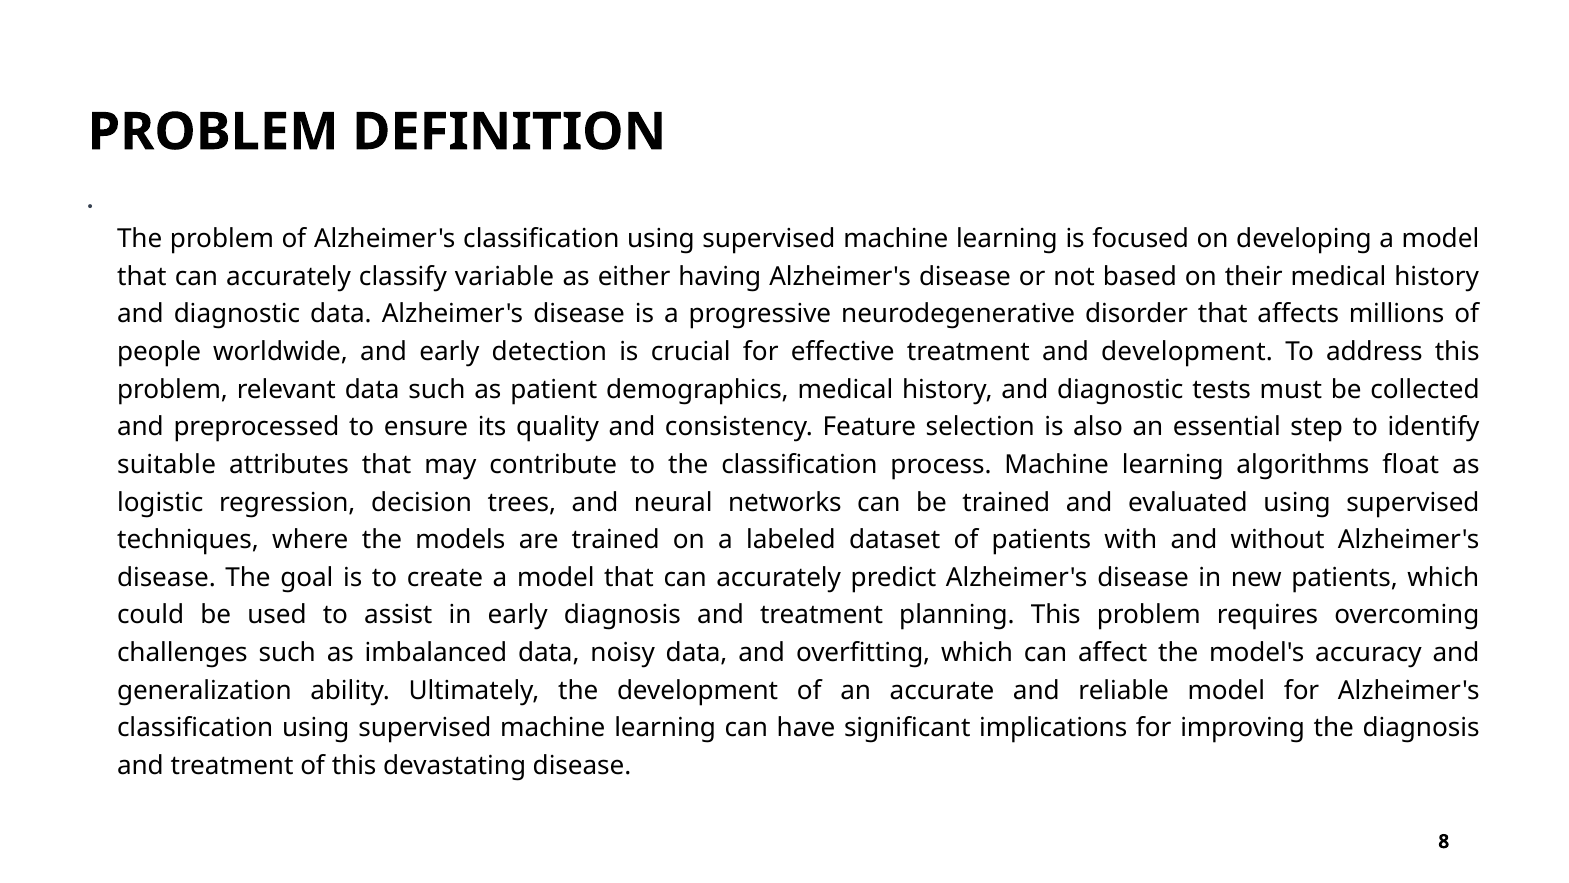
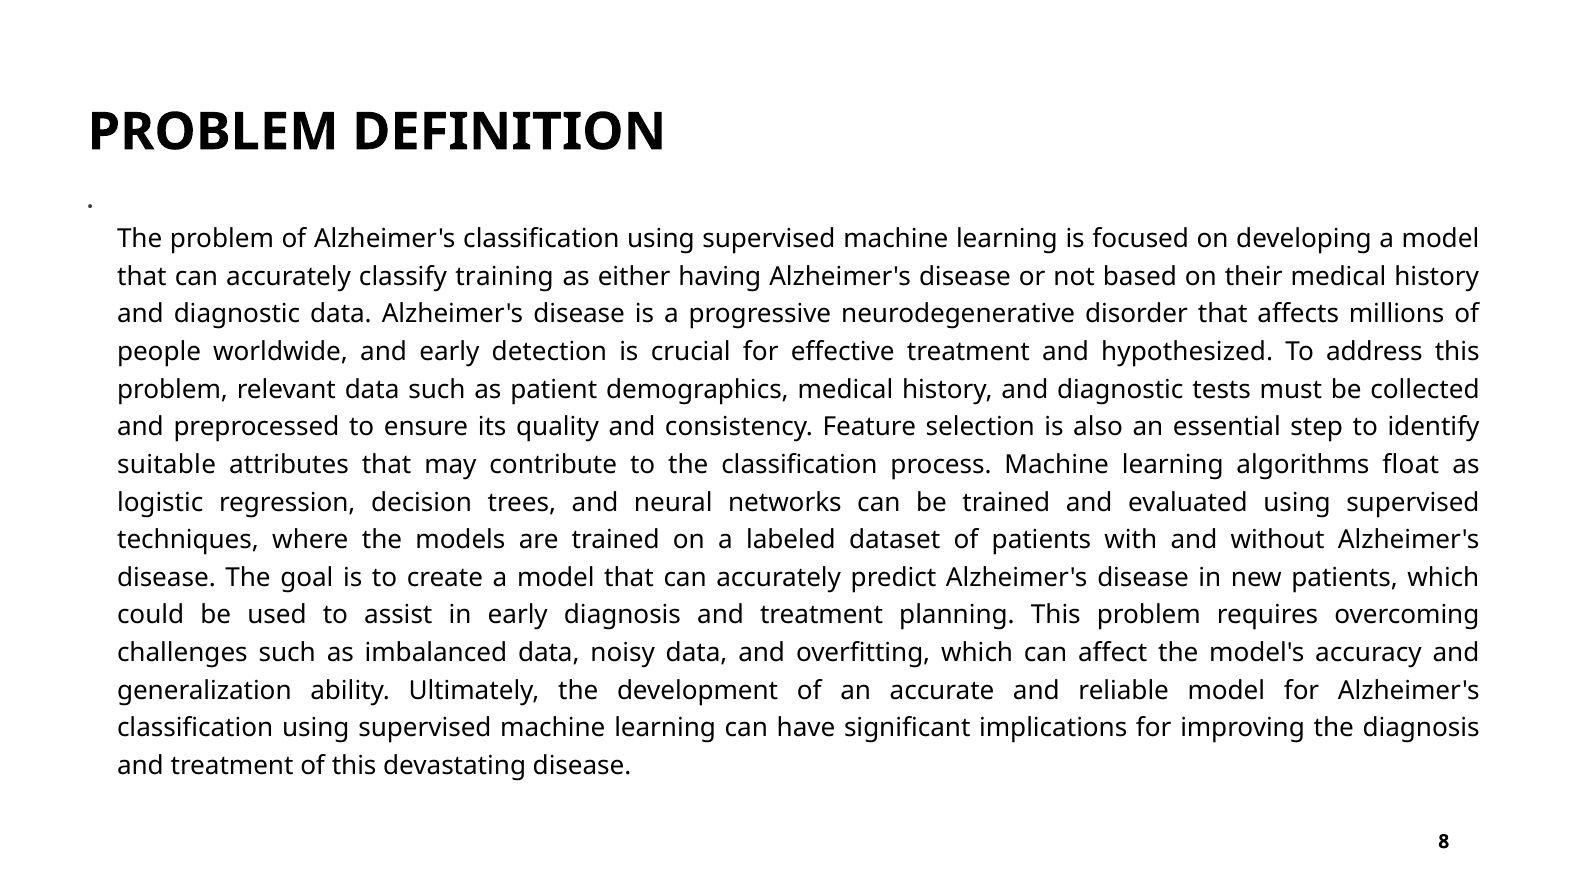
variable: variable -> training
and development: development -> hypothesized
